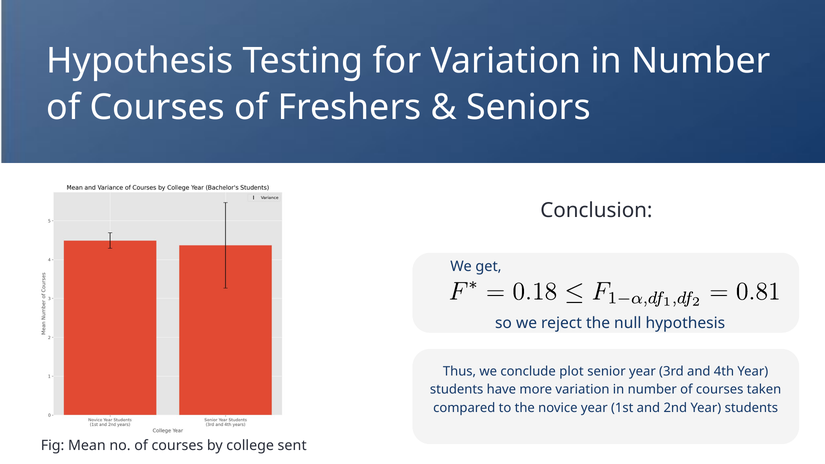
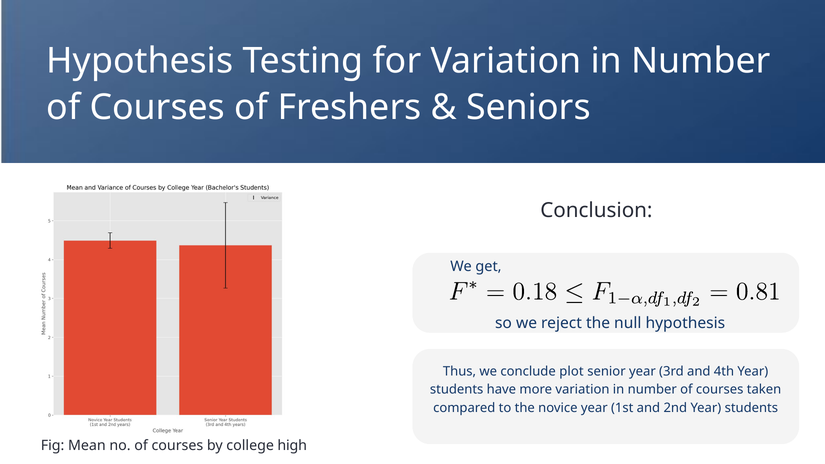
sent: sent -> high
